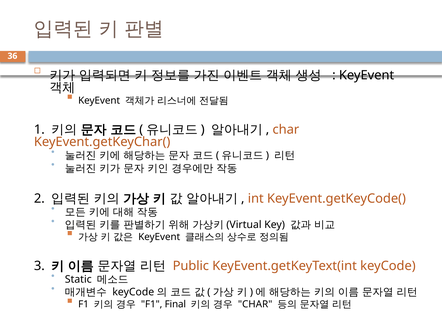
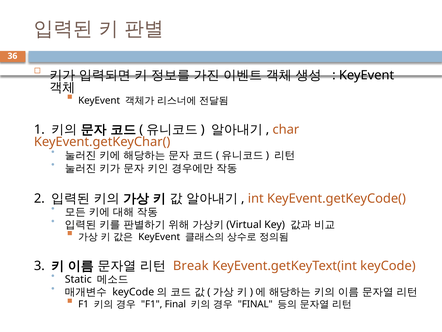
Public: Public -> Break
CHAR at (255, 304): CHAR -> FINAL
